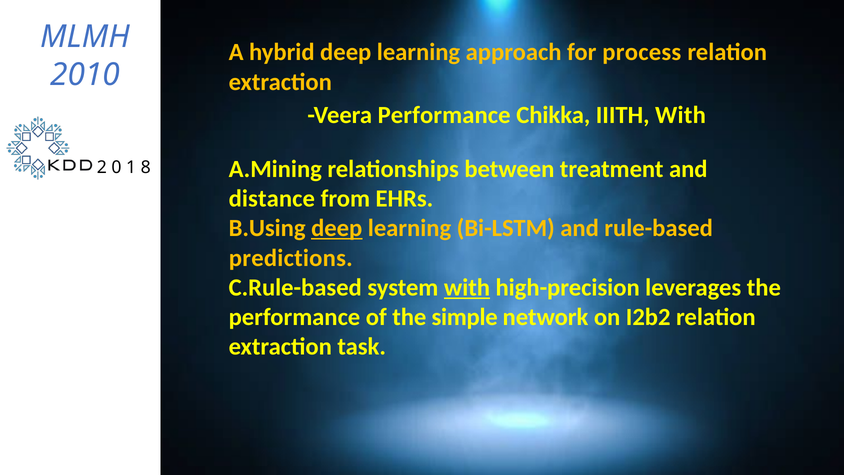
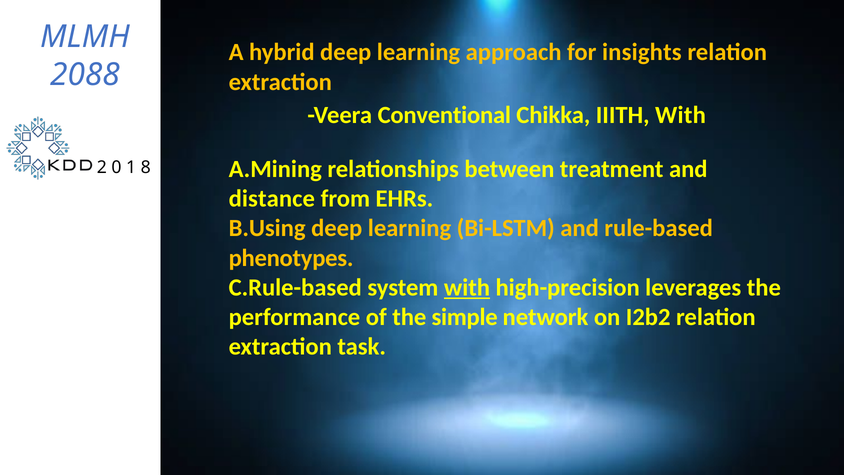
process: process -> insights
2010: 2010 -> 2088
Veera Performance: Performance -> Conventional
deep at (337, 228) underline: present -> none
predictions: predictions -> phenotypes
